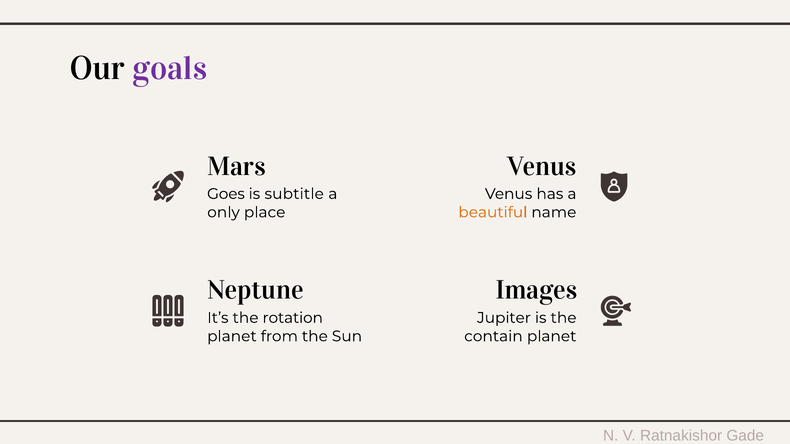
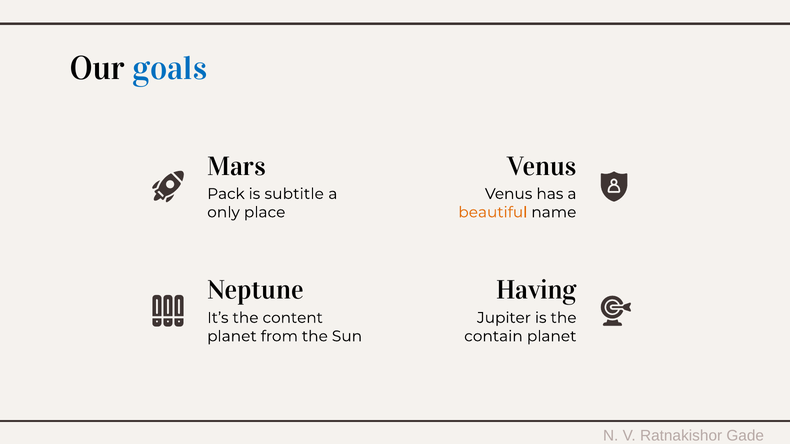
goals colour: purple -> blue
Goes: Goes -> Pack
Images: Images -> Having
rotation: rotation -> content
